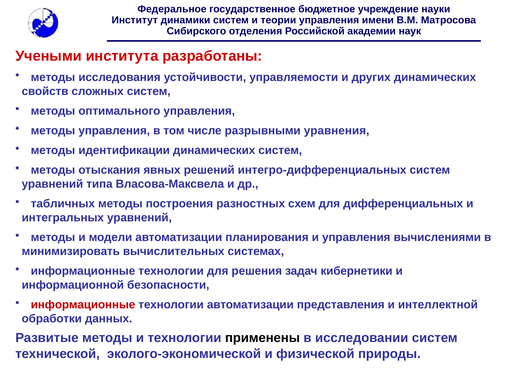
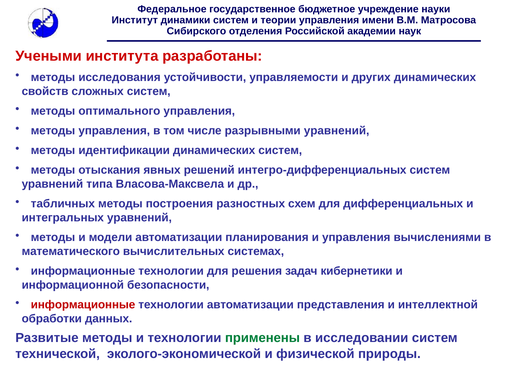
разрывными уравнения: уравнения -> уравнений
минимизировать: минимизировать -> математического
применены colour: black -> green
